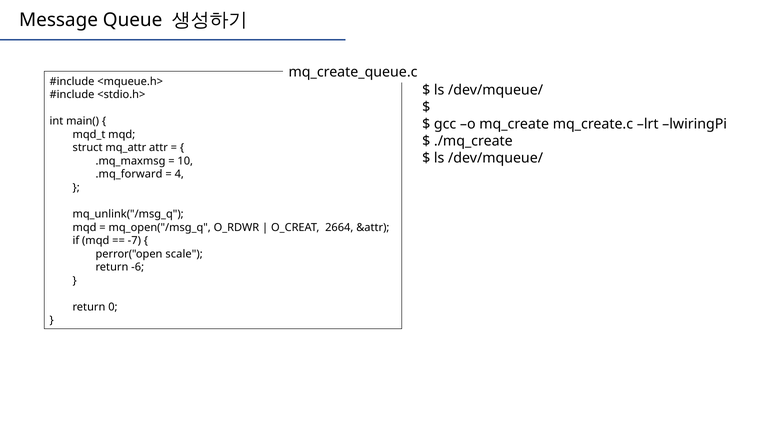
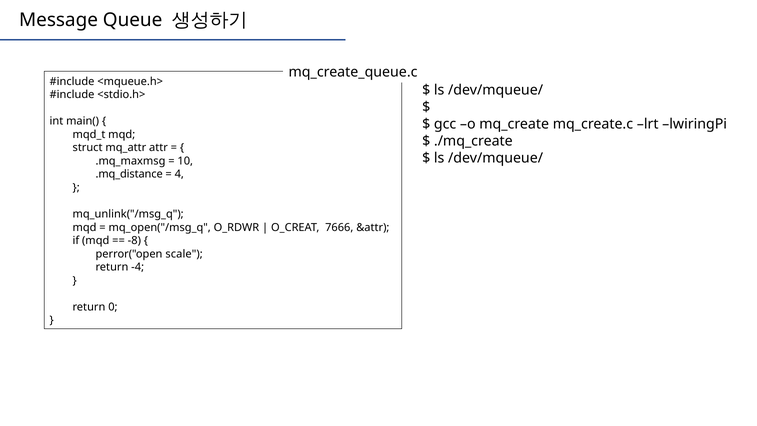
.mq_forward: .mq_forward -> .mq_distance
2664: 2664 -> 7666
-7: -7 -> -8
-6: -6 -> -4
